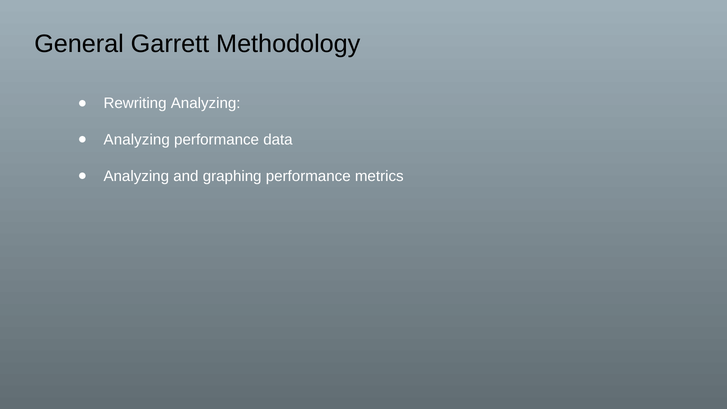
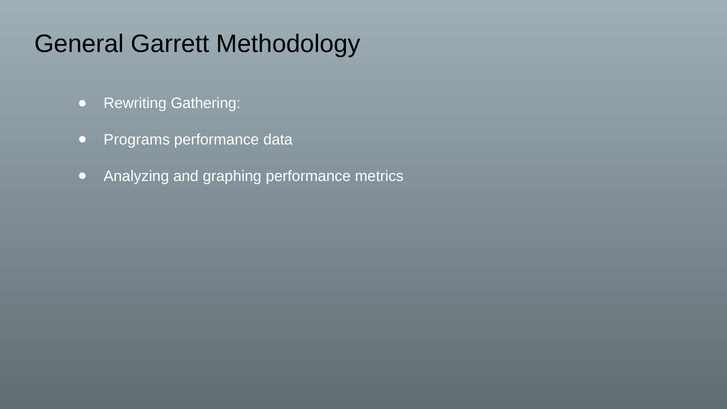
Rewriting Analyzing: Analyzing -> Gathering
Analyzing at (137, 140): Analyzing -> Programs
